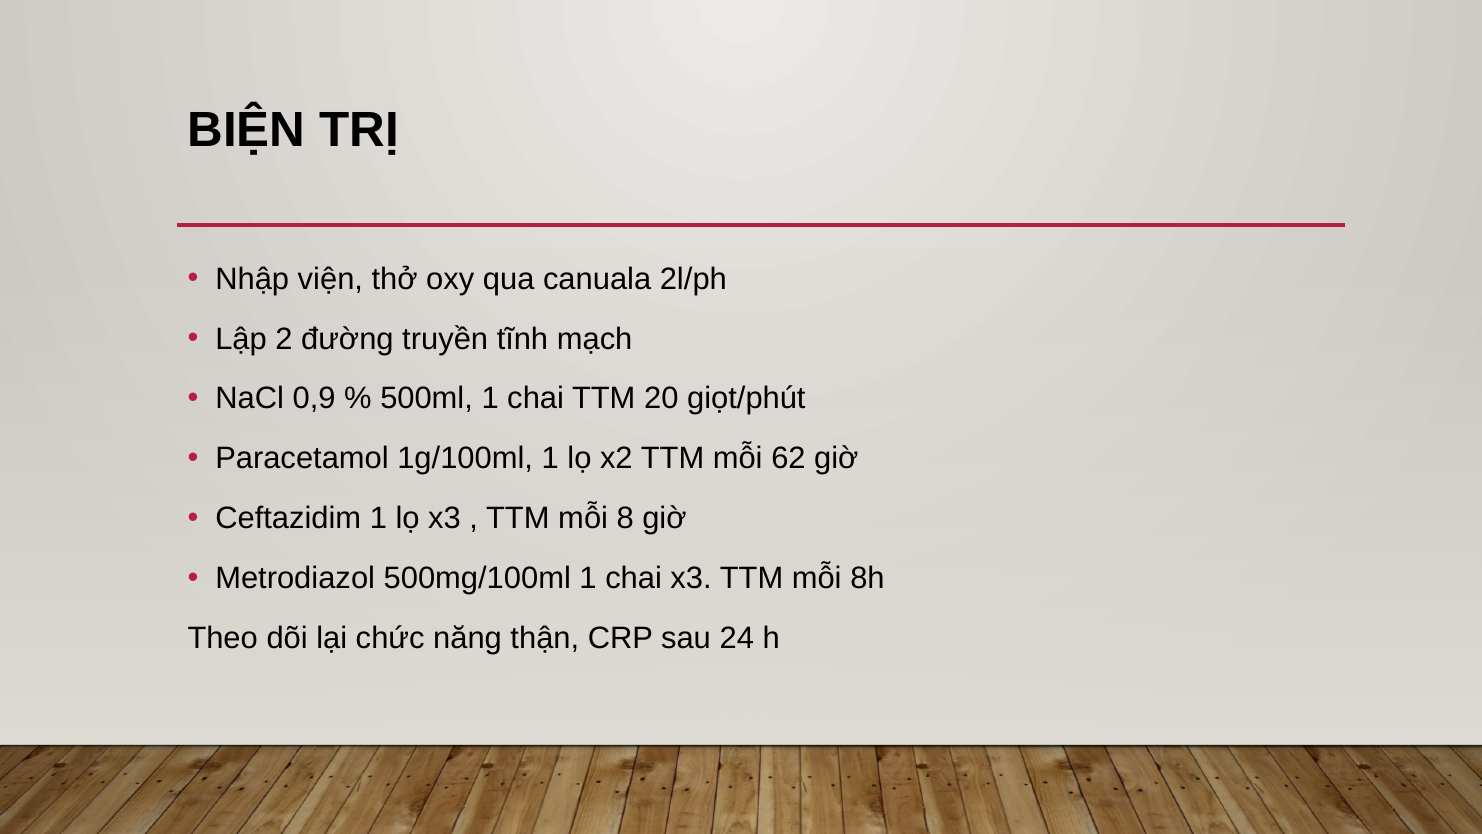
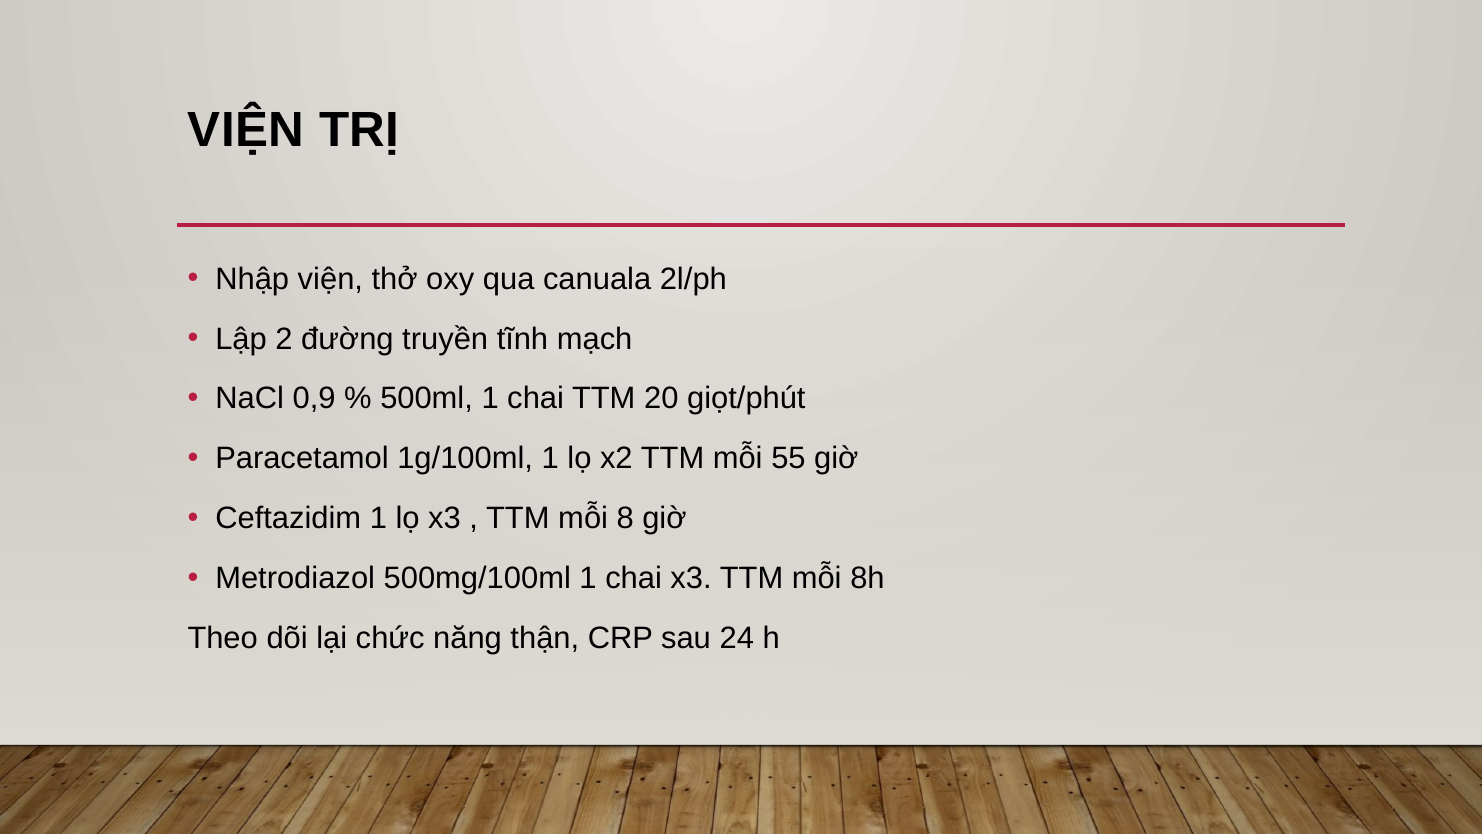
BIỆN at (247, 130): BIỆN -> VIỆN
62: 62 -> 55
